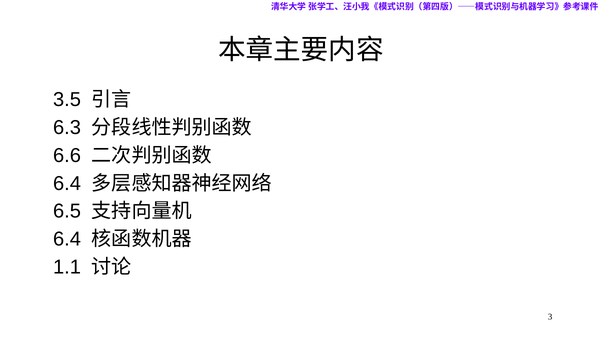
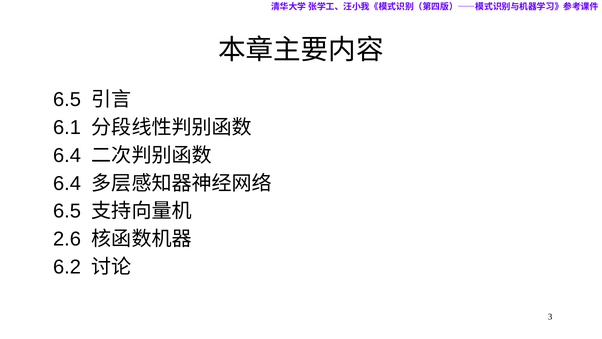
3.5 at (67, 100): 3.5 -> 6.5
6.3: 6.3 -> 6.1
6.6 at (67, 155): 6.6 -> 6.4
6.4 at (67, 239): 6.4 -> 2.6
1.1: 1.1 -> 6.2
